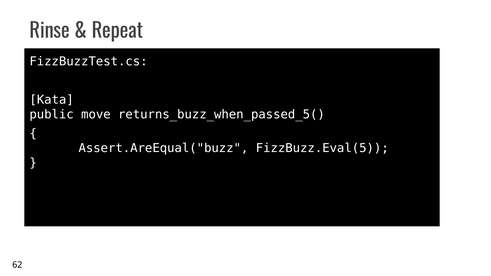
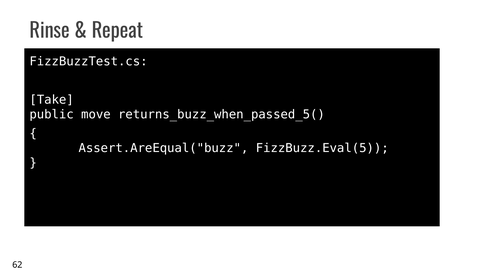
Kata: Kata -> Take
